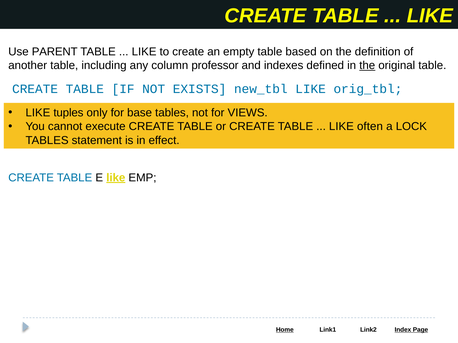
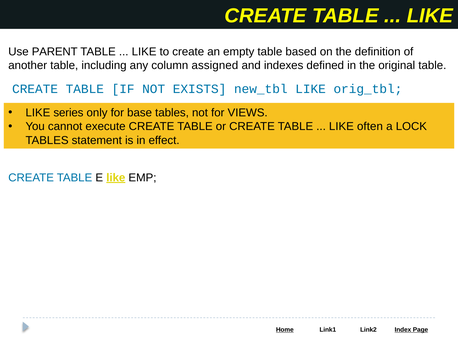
professor: professor -> assigned
the at (367, 66) underline: present -> none
tuples: tuples -> series
